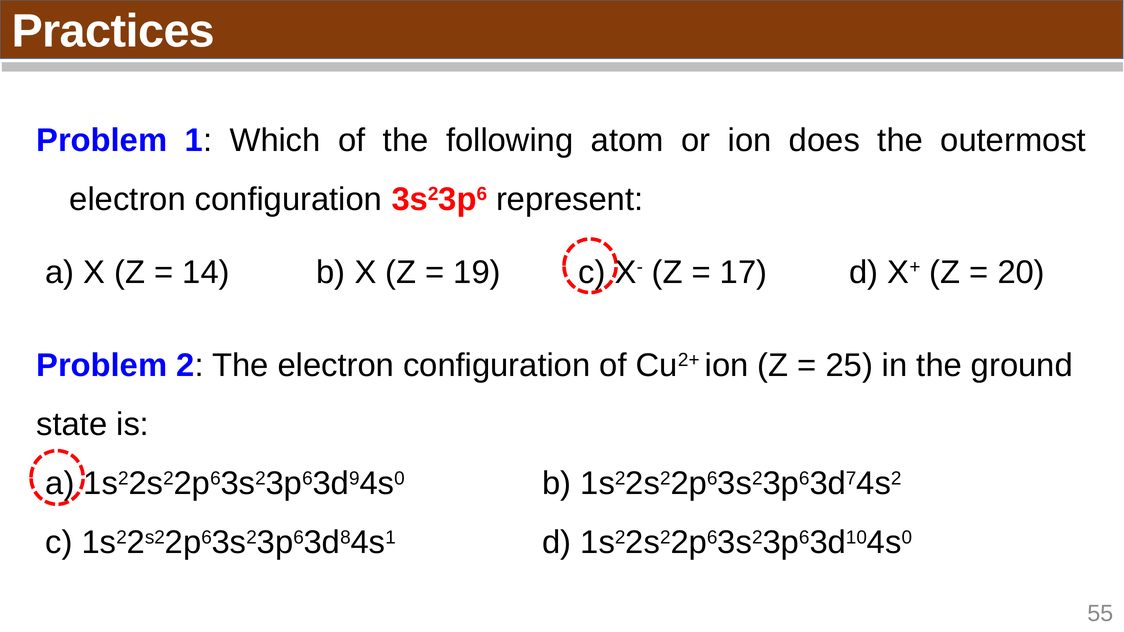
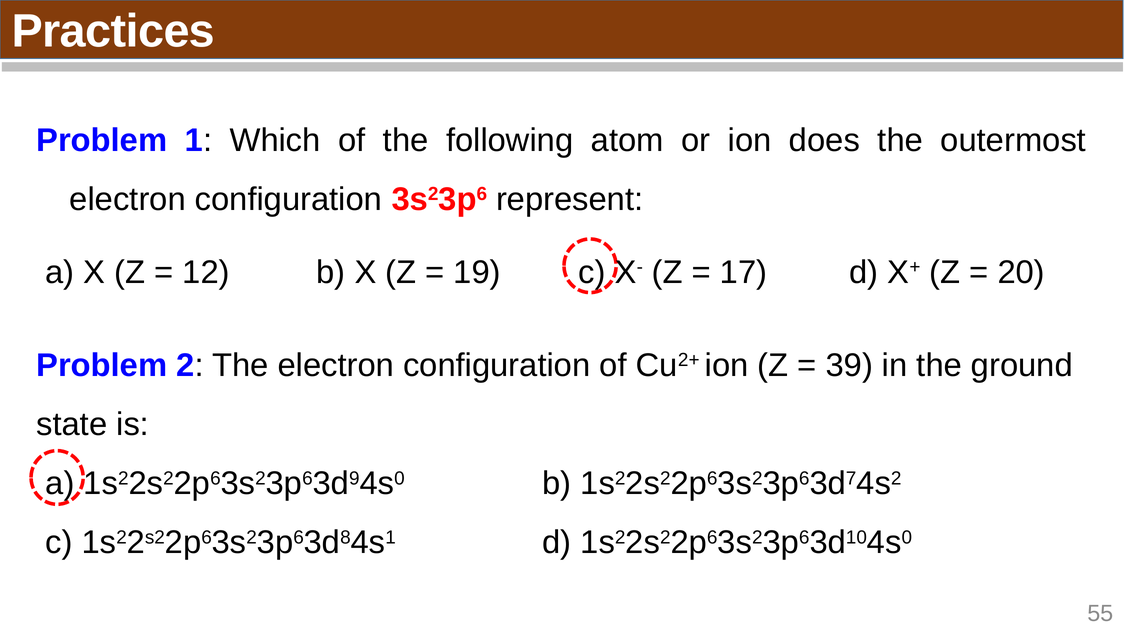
14: 14 -> 12
25: 25 -> 39
